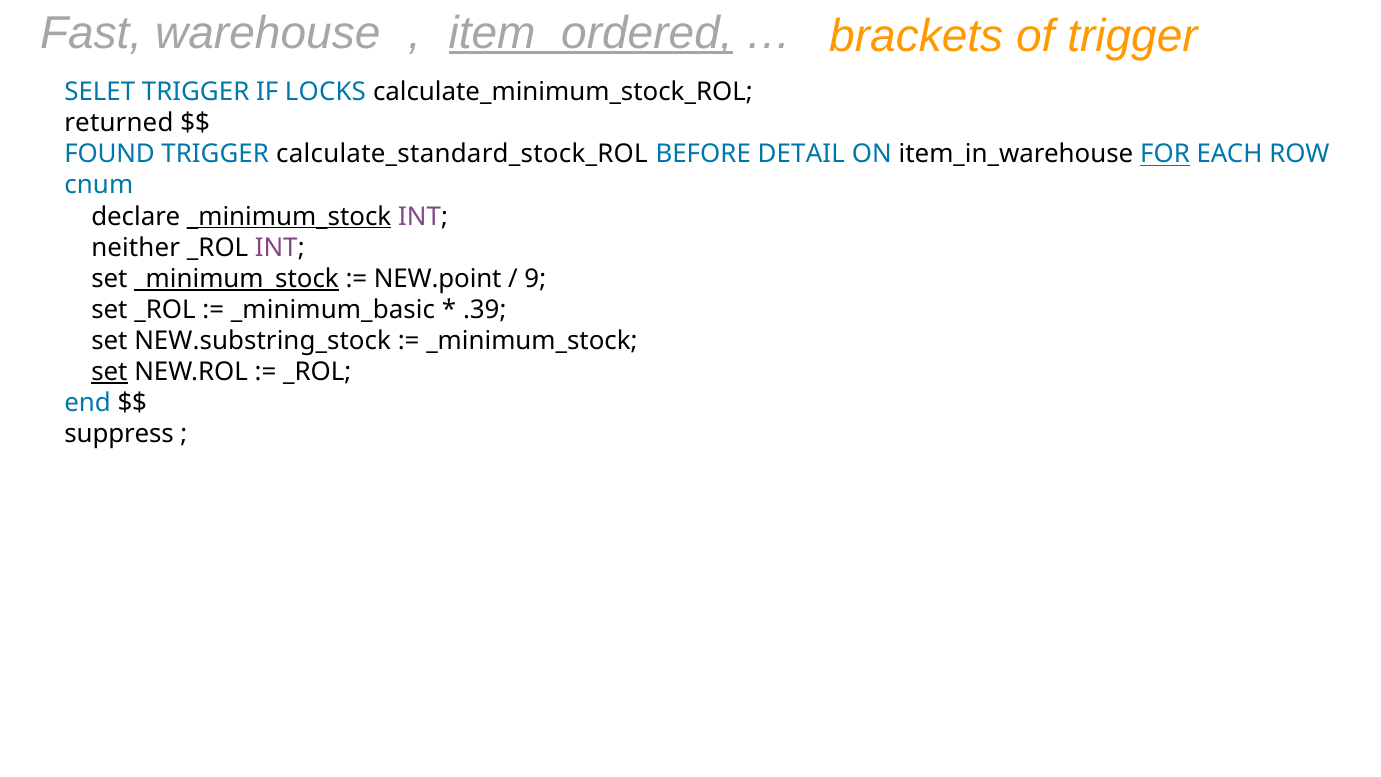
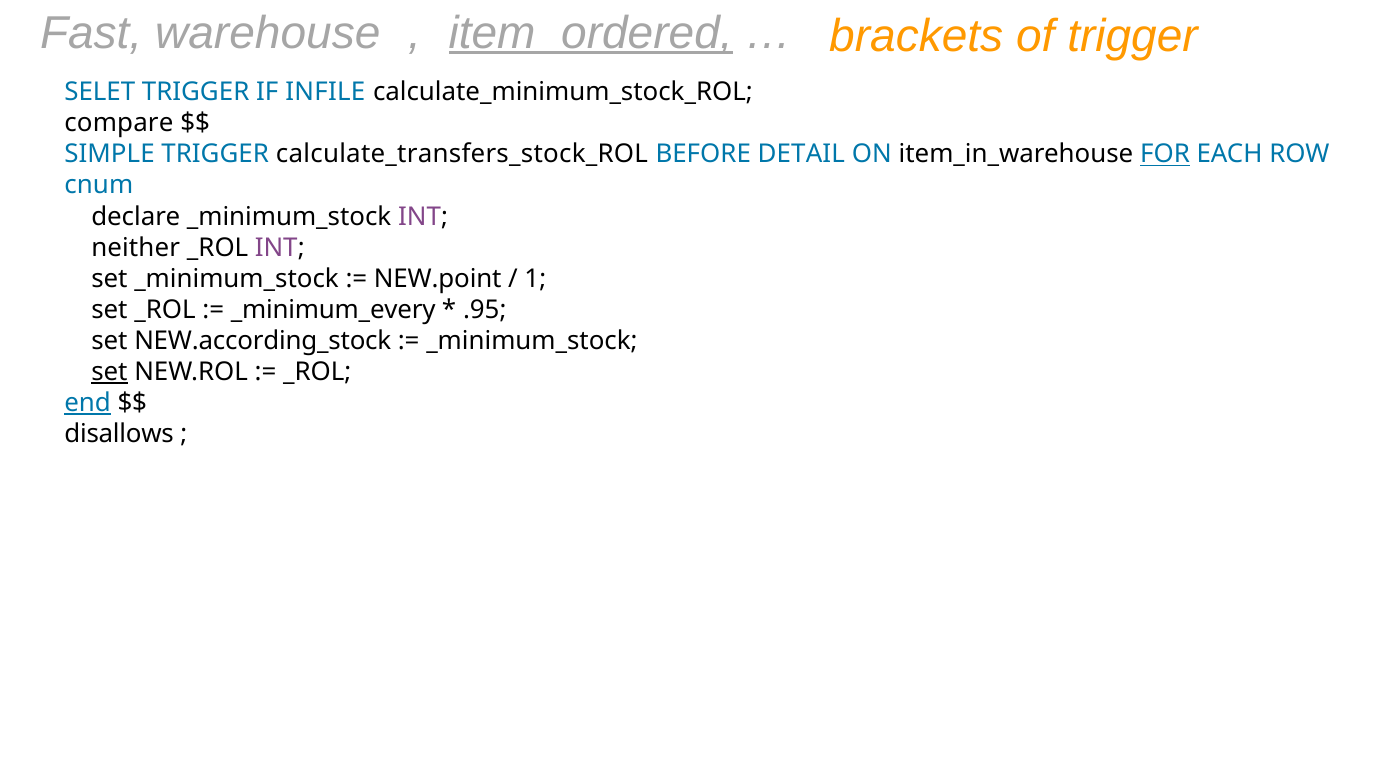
LOCKS: LOCKS -> INFILE
returned: returned -> compare
FOUND: FOUND -> SIMPLE
calculate_standard_stock_ROL: calculate_standard_stock_ROL -> calculate_transfers_stock_ROL
_minimum_stock at (289, 216) underline: present -> none
_minimum_stock at (237, 279) underline: present -> none
9: 9 -> 1
_minimum_basic: _minimum_basic -> _minimum_every
.39: .39 -> .95
NEW.substring_stock: NEW.substring_stock -> NEW.according_stock
end underline: none -> present
suppress: suppress -> disallows
